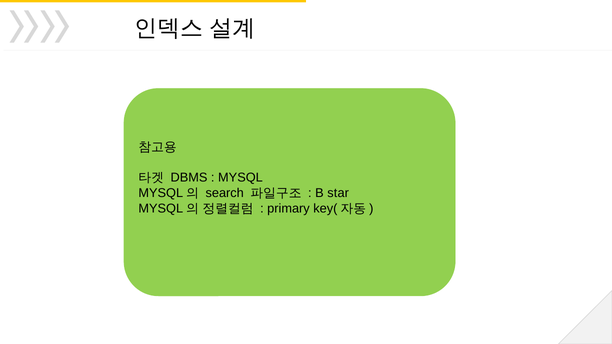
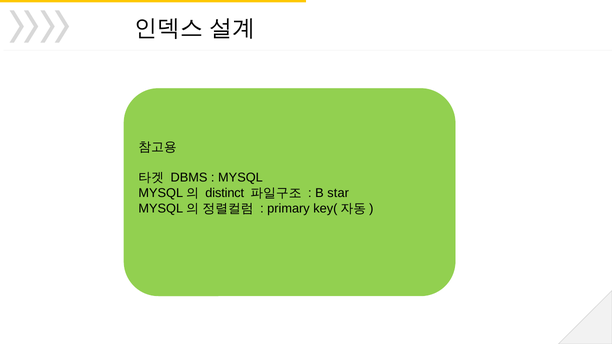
search: search -> distinct
